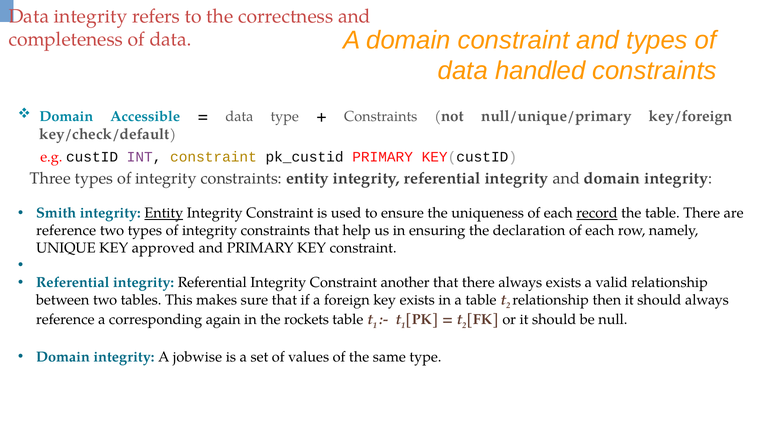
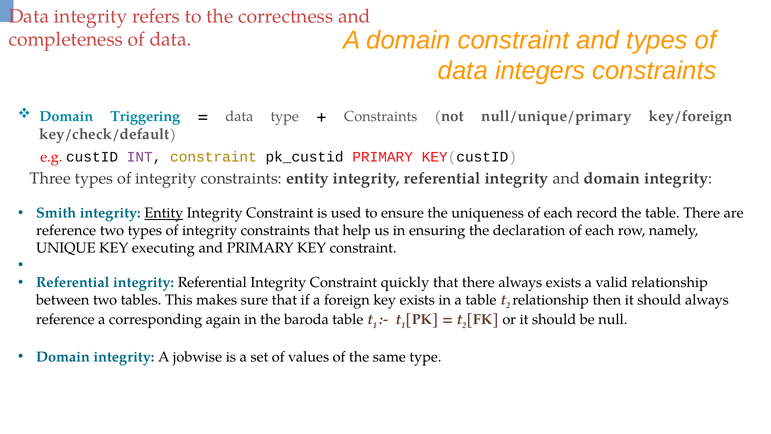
handled: handled -> integers
Accessible: Accessible -> Triggering
record underline: present -> none
approved: approved -> executing
another: another -> quickly
rockets: rockets -> baroda
